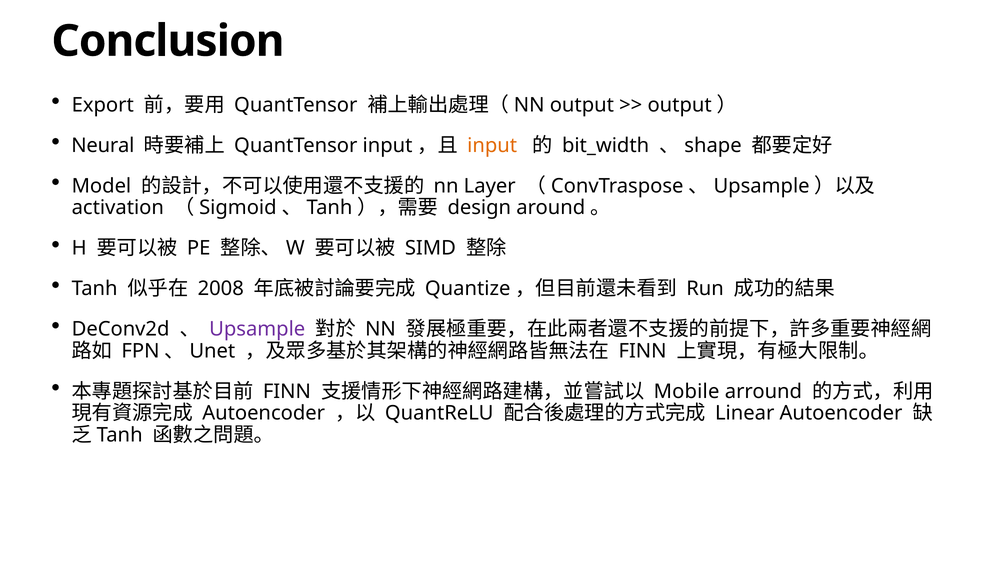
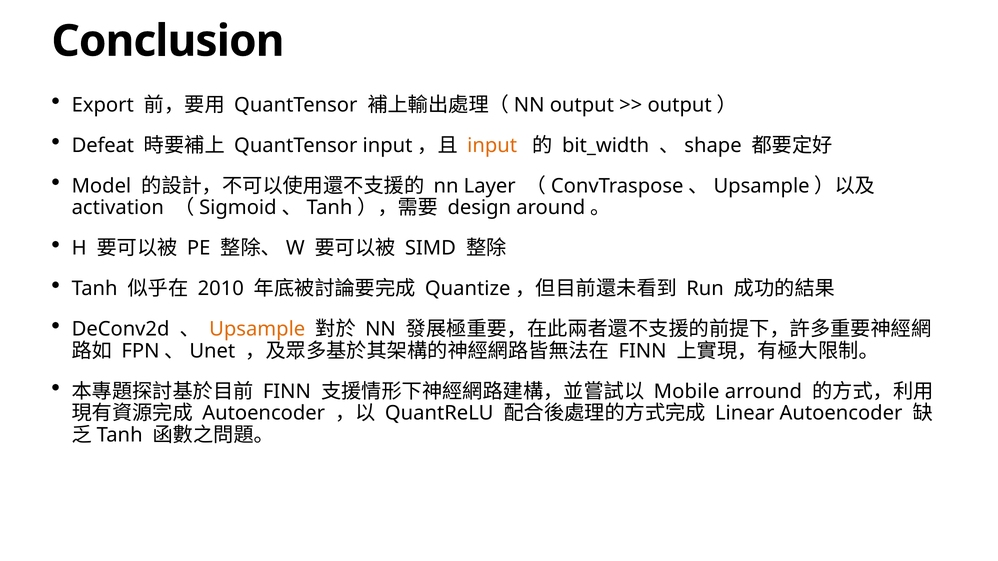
Neural: Neural -> Defeat
2008: 2008 -> 2010
Upsample at (257, 329) colour: purple -> orange
